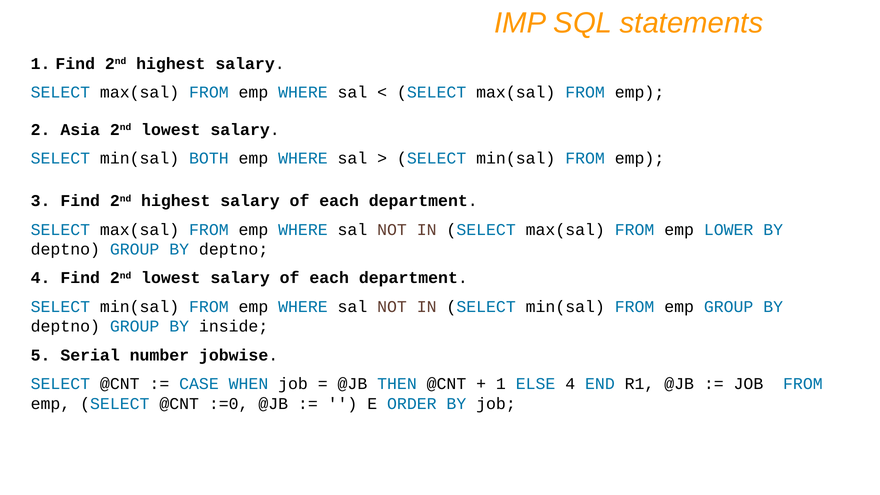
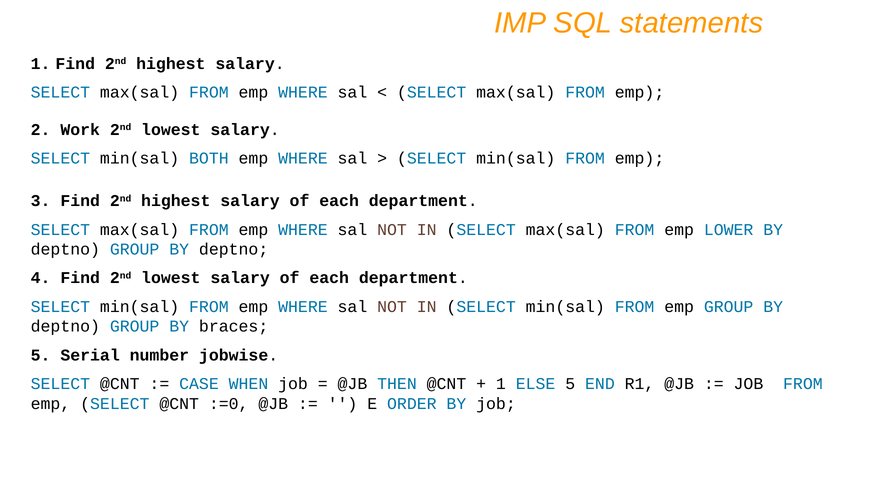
Asia: Asia -> Work
inside: inside -> braces
ELSE 4: 4 -> 5
